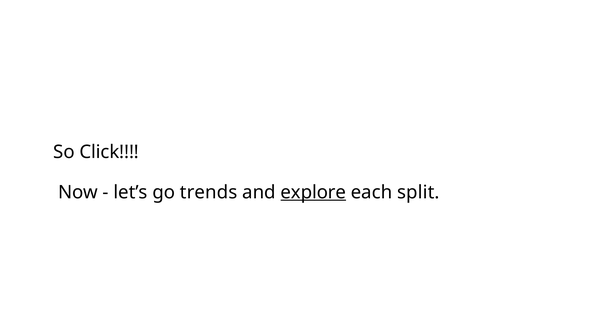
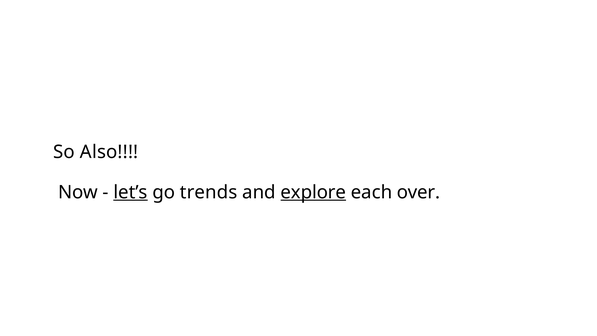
Click: Click -> Also
let’s underline: none -> present
split: split -> over
